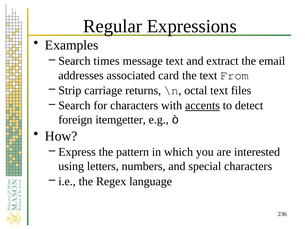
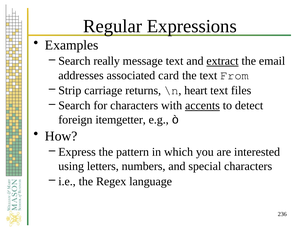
times: times -> really
extract underline: none -> present
octal: octal -> heart
